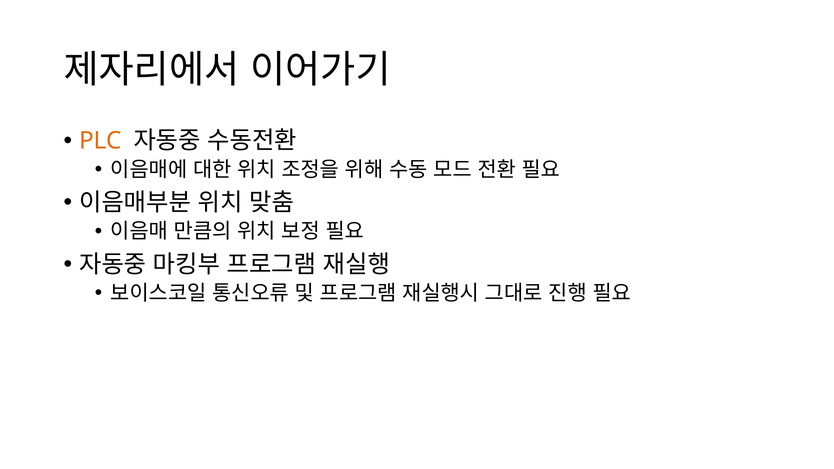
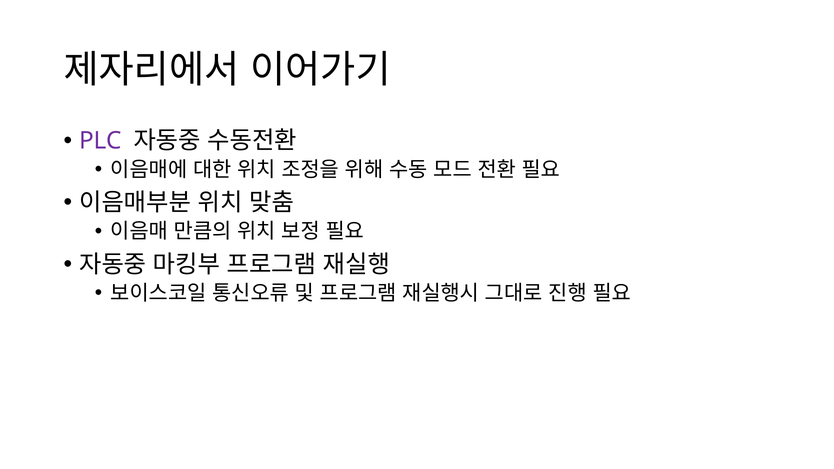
PLC colour: orange -> purple
